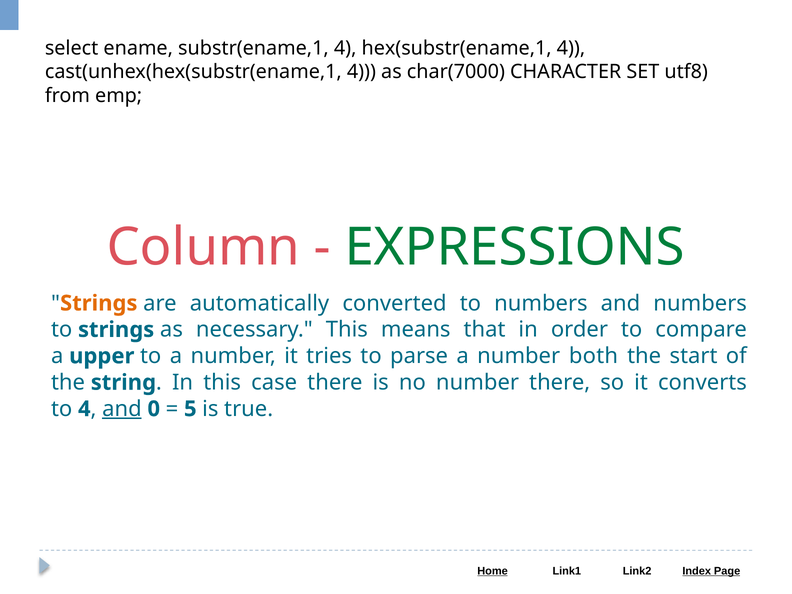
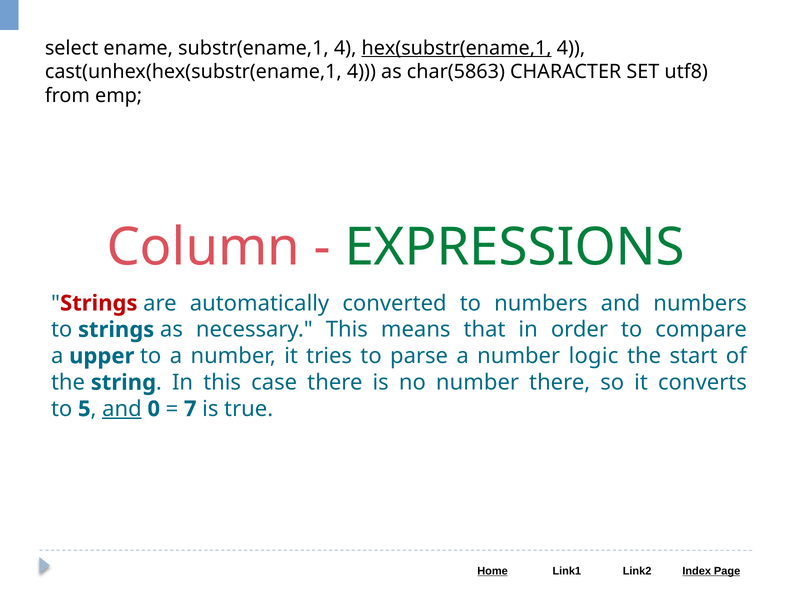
hex(substr(ename,1 underline: none -> present
char(7000: char(7000 -> char(5863
Strings at (99, 303) colour: orange -> red
both: both -> logic
to 4: 4 -> 5
5: 5 -> 7
